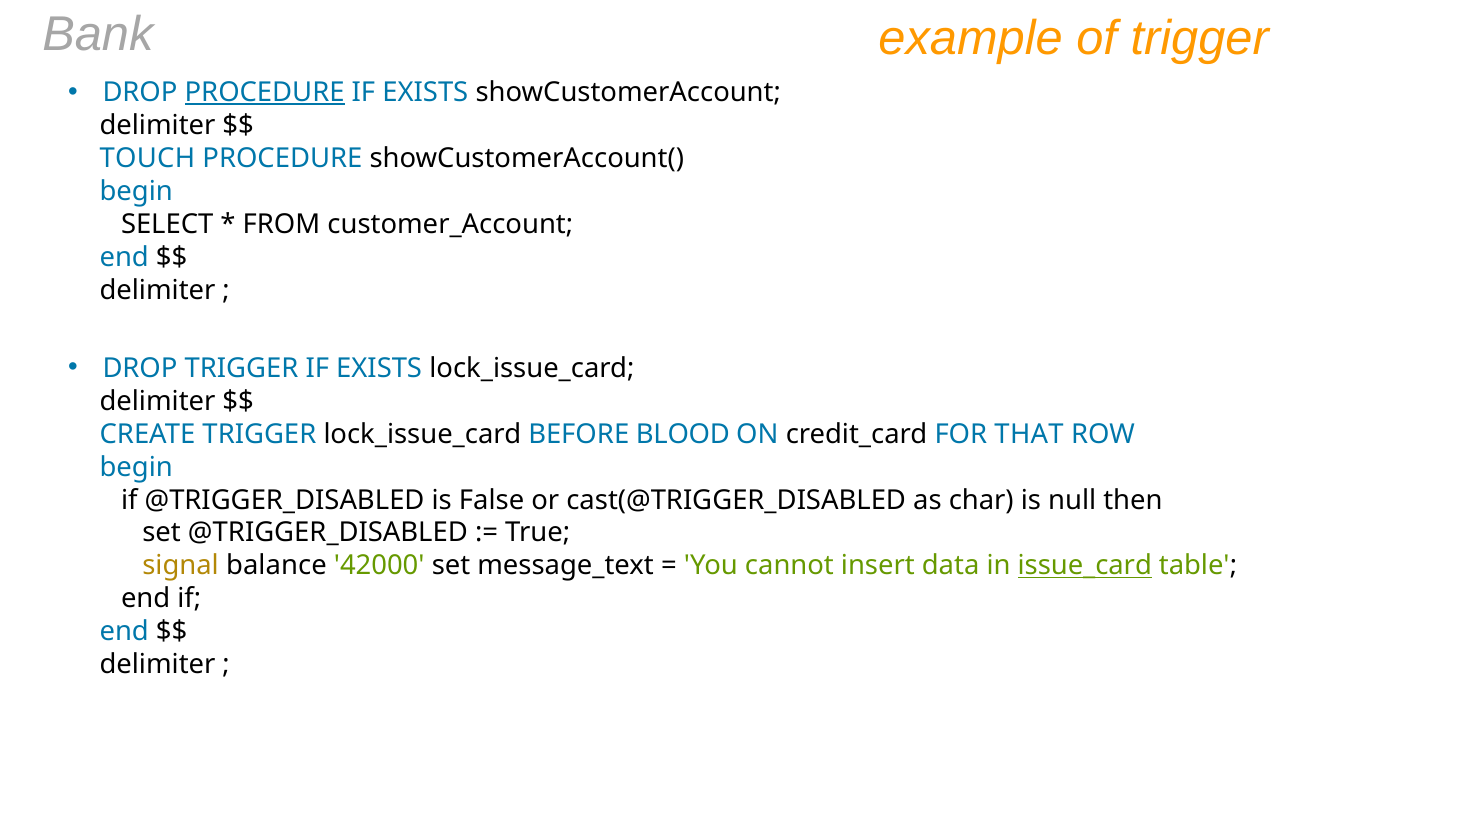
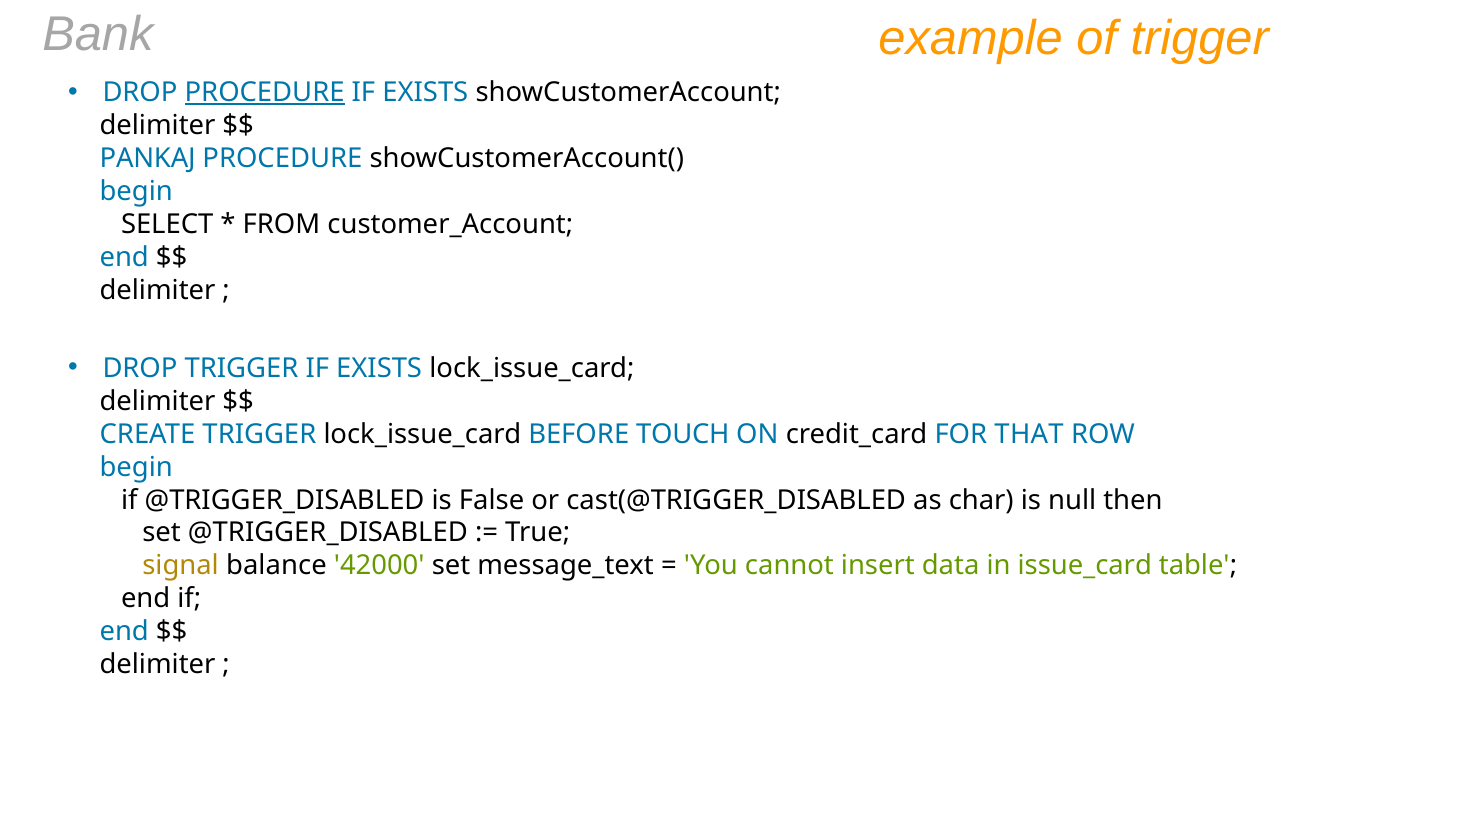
TOUCH: TOUCH -> PANKAJ
BLOOD: BLOOD -> TOUCH
issue_card underline: present -> none
